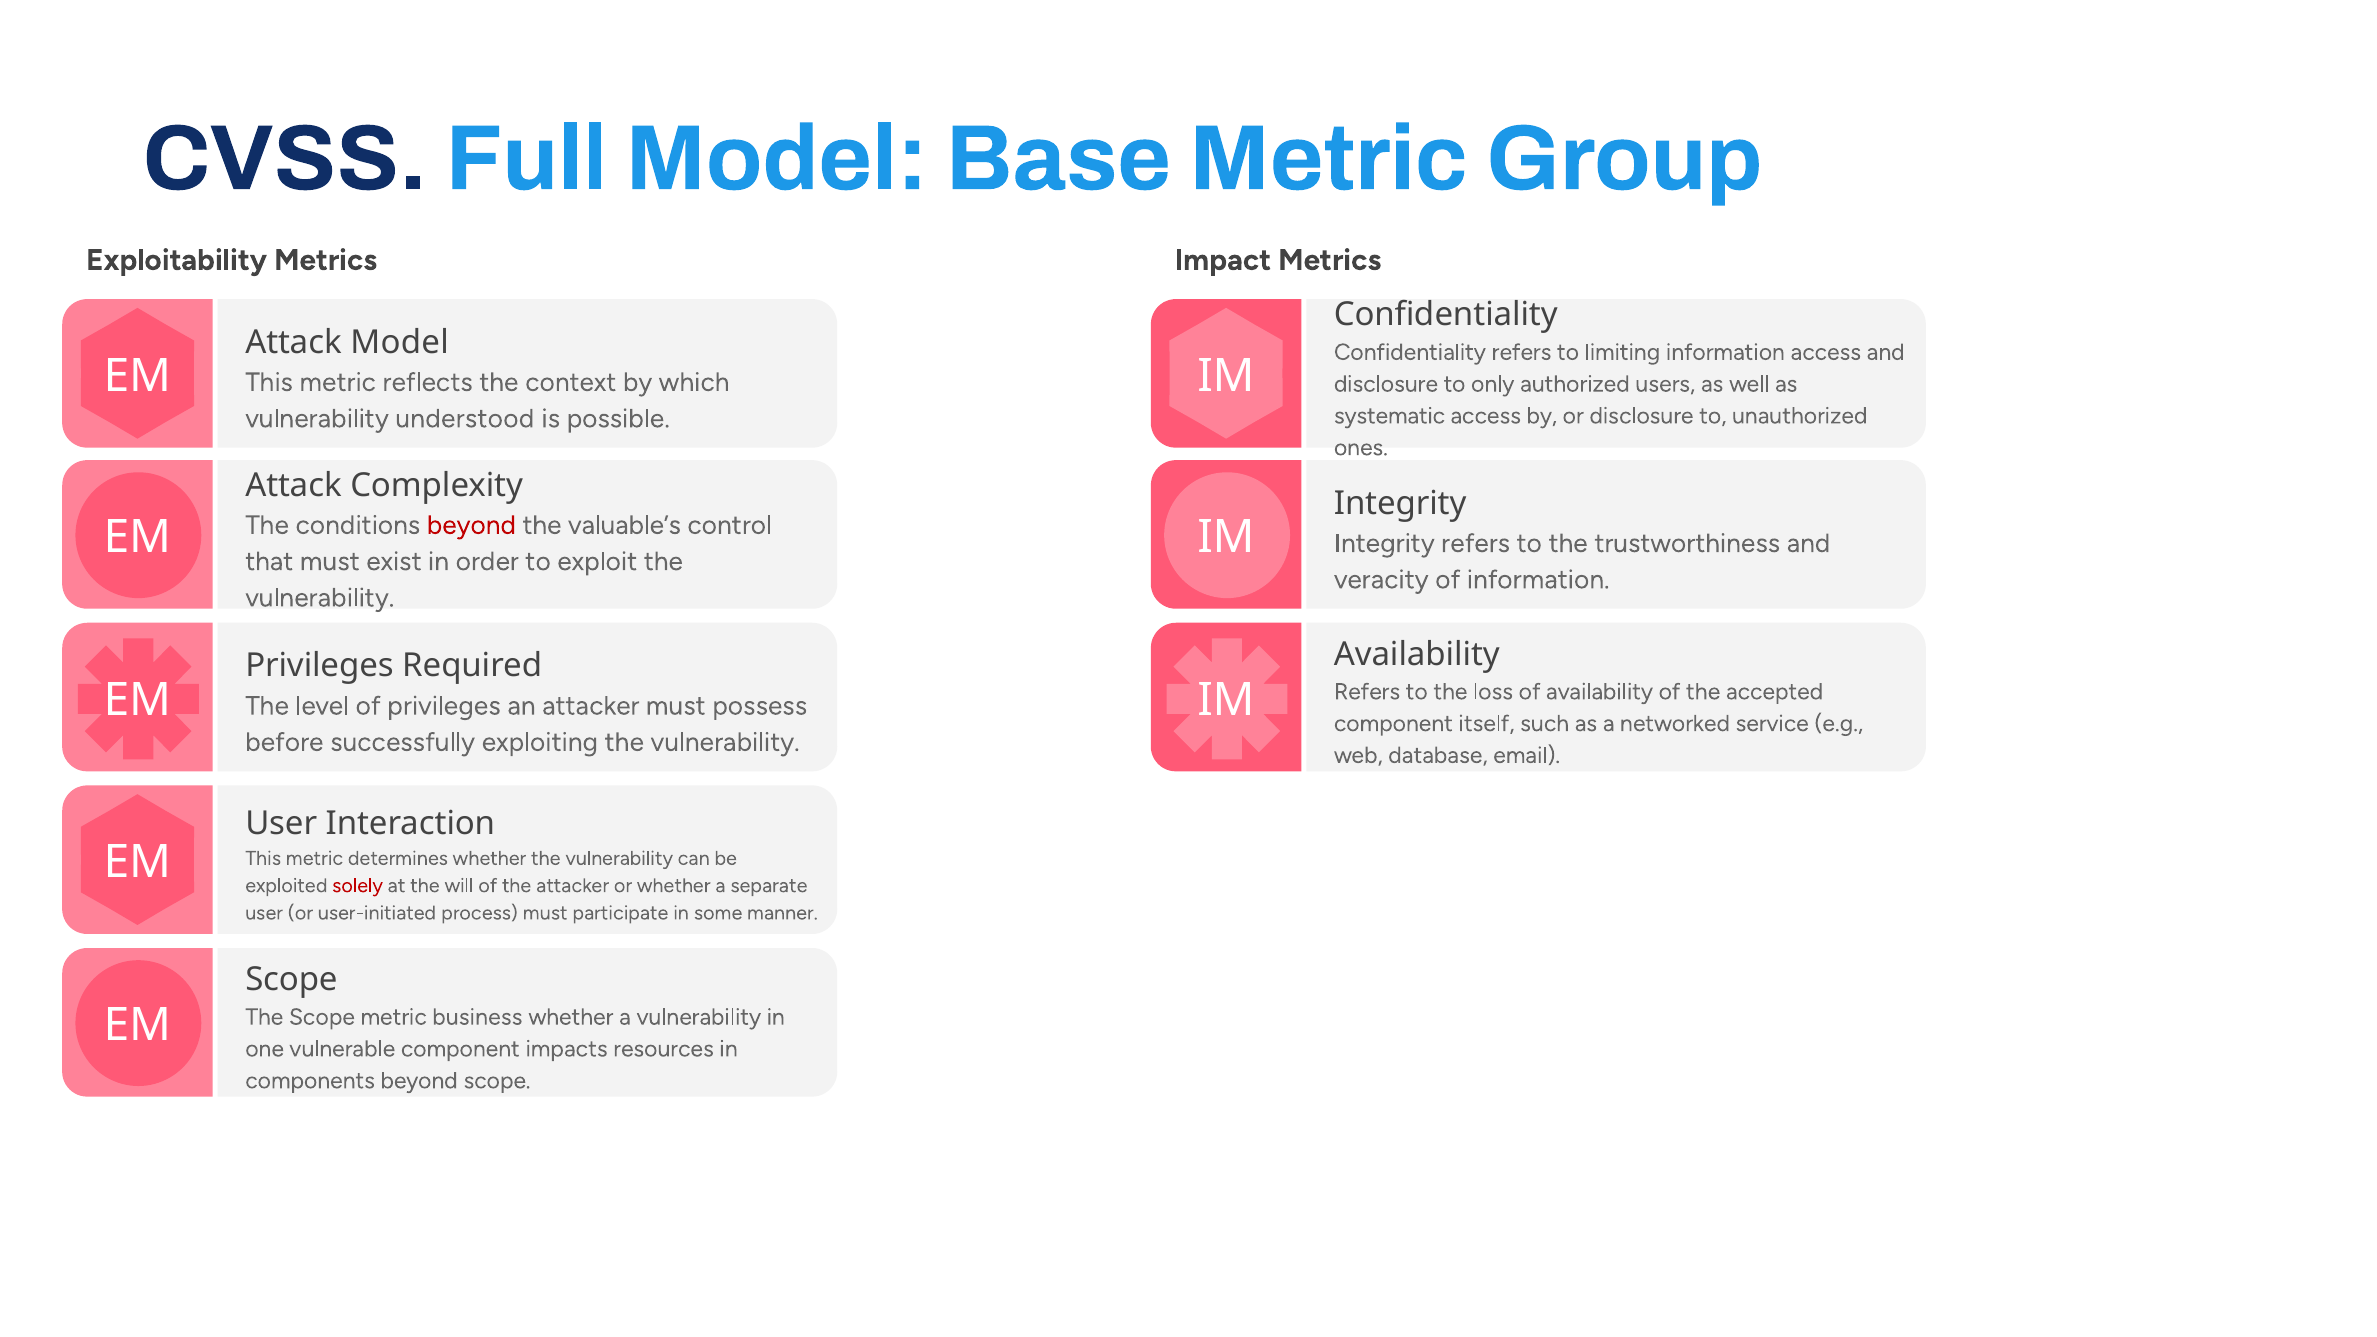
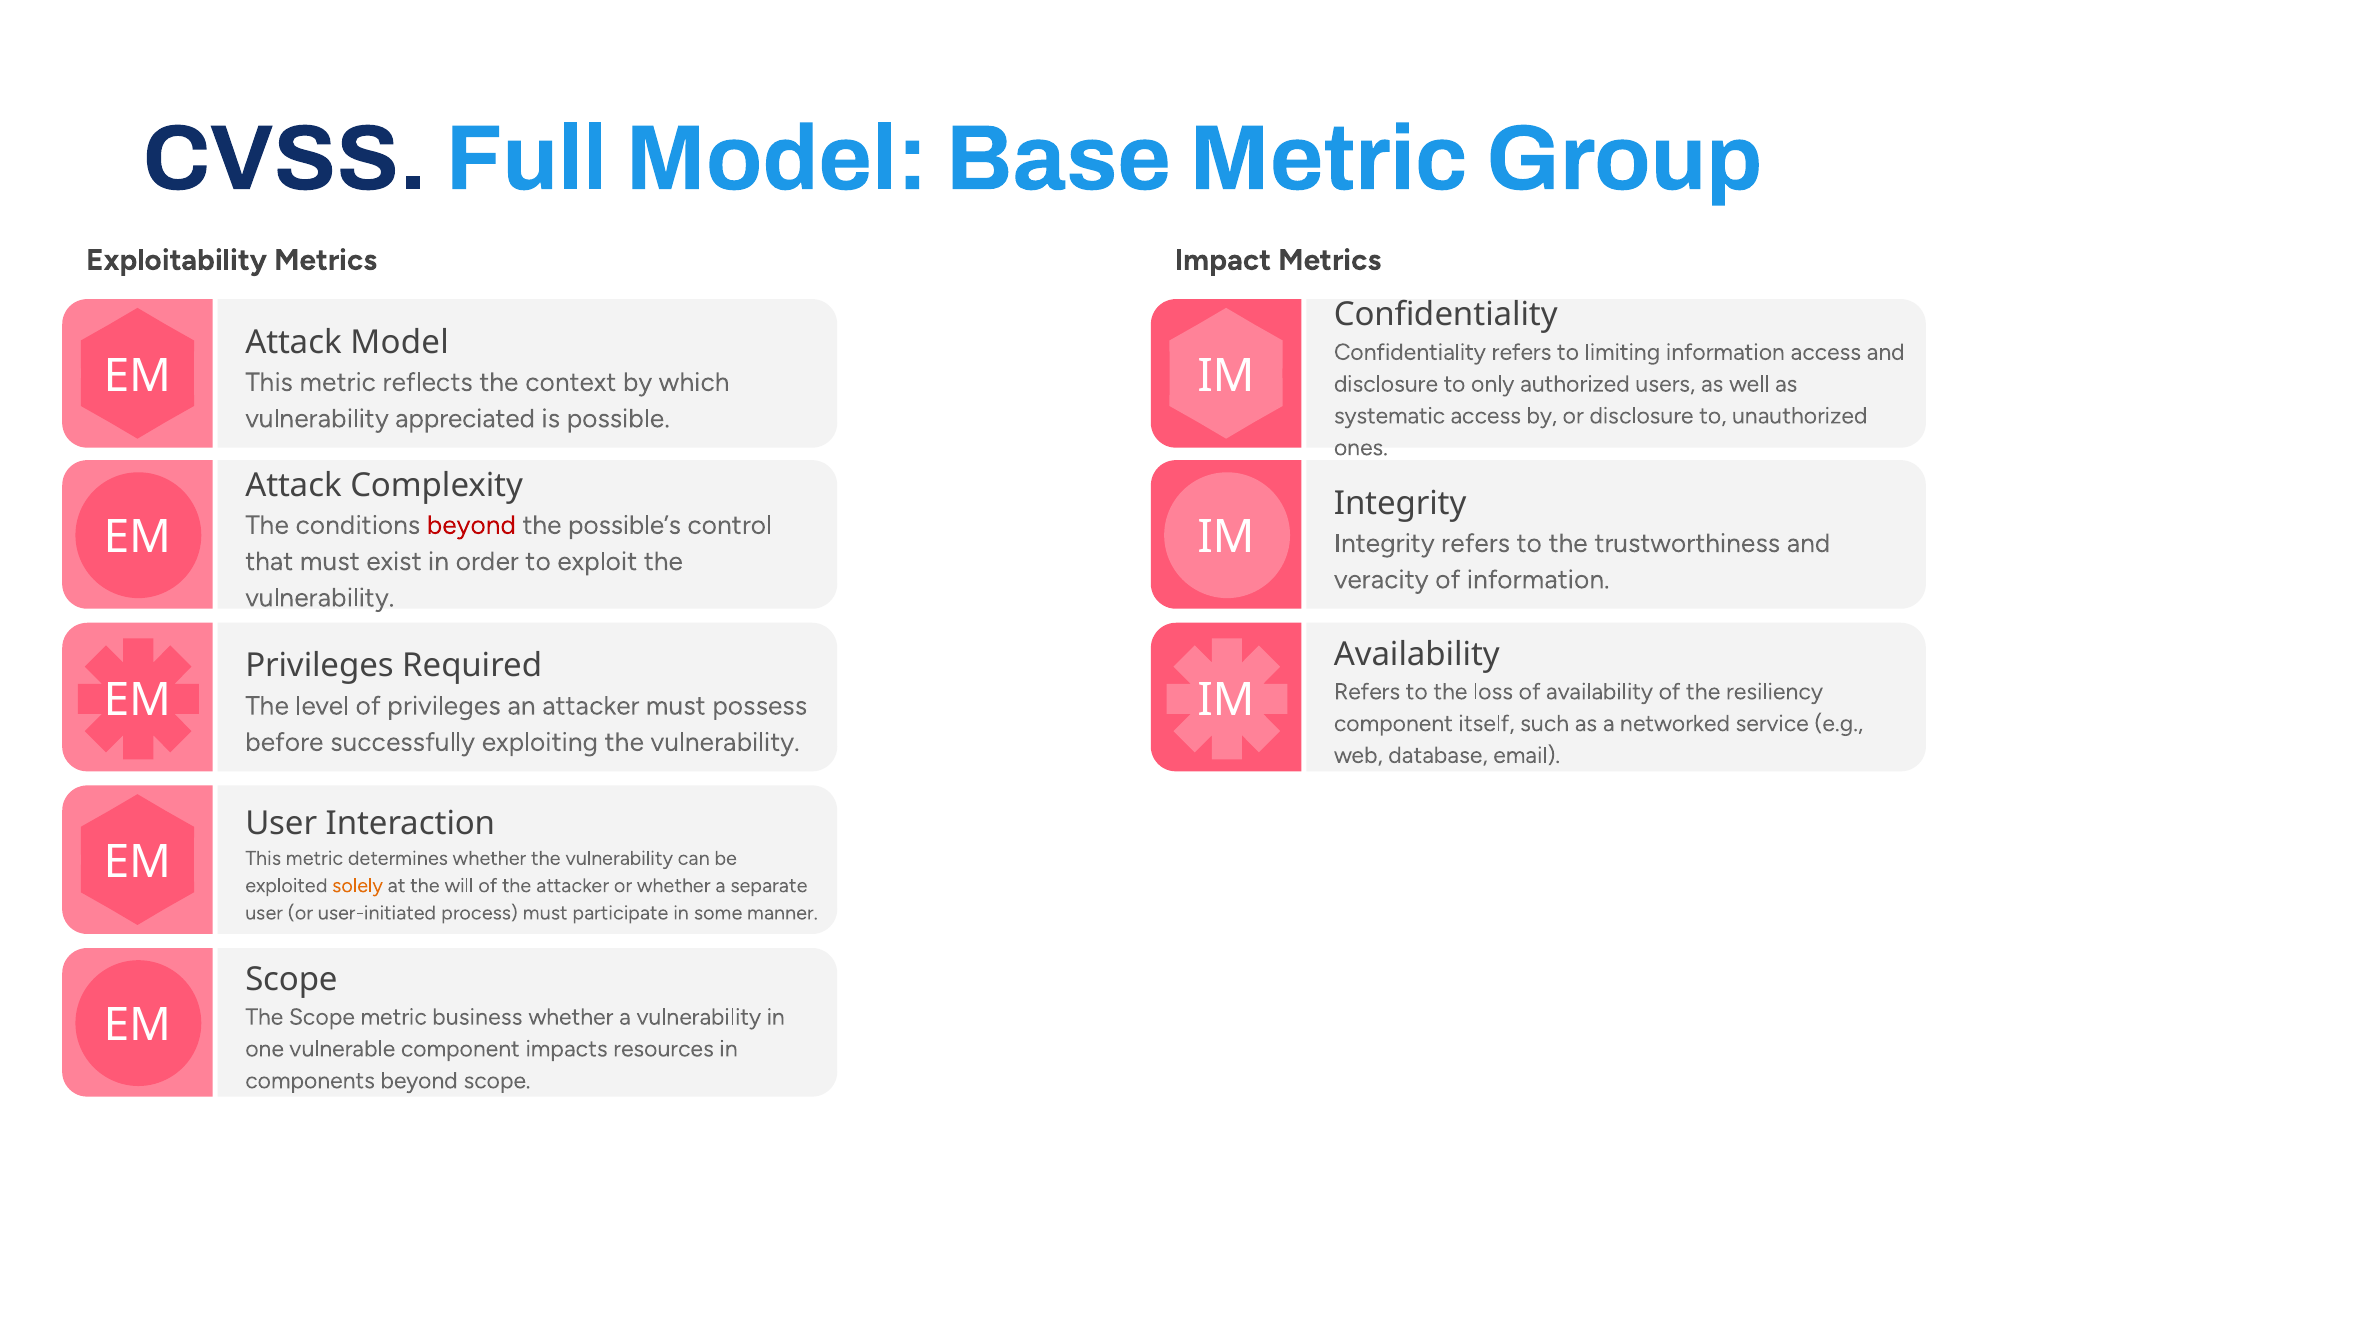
understood: understood -> appreciated
valuable’s: valuable’s -> possible’s
accepted: accepted -> resiliency
solely colour: red -> orange
